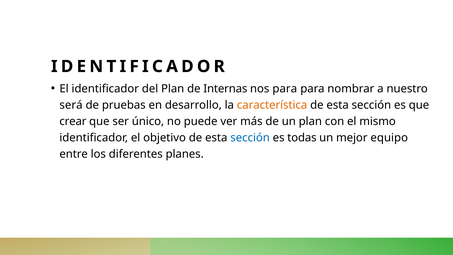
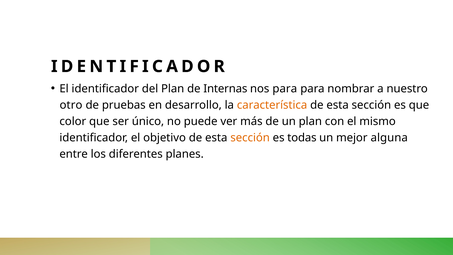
será: será -> otro
crear: crear -> color
sección at (250, 138) colour: blue -> orange
equipo: equipo -> alguna
